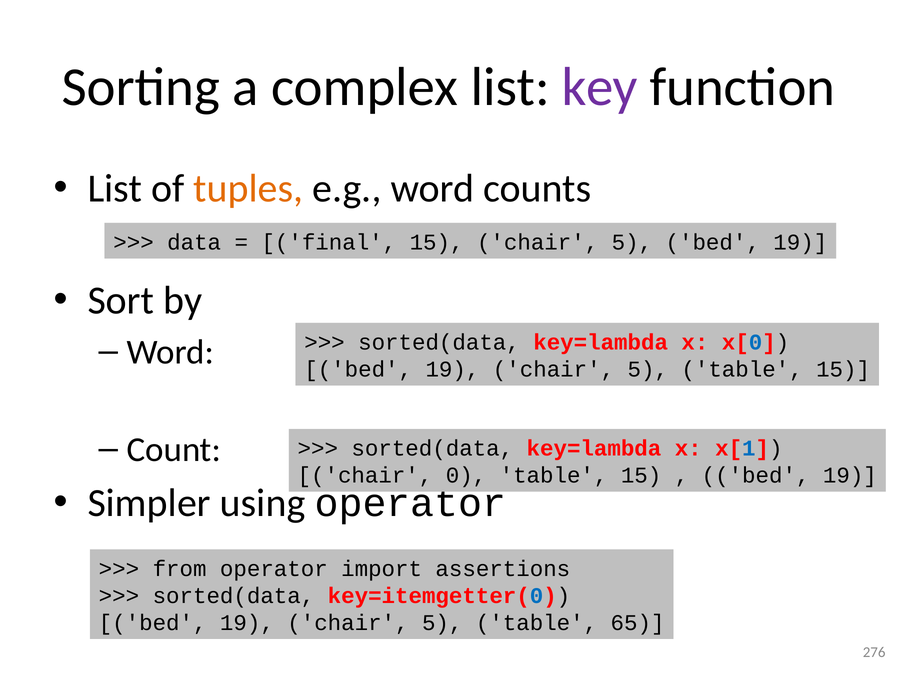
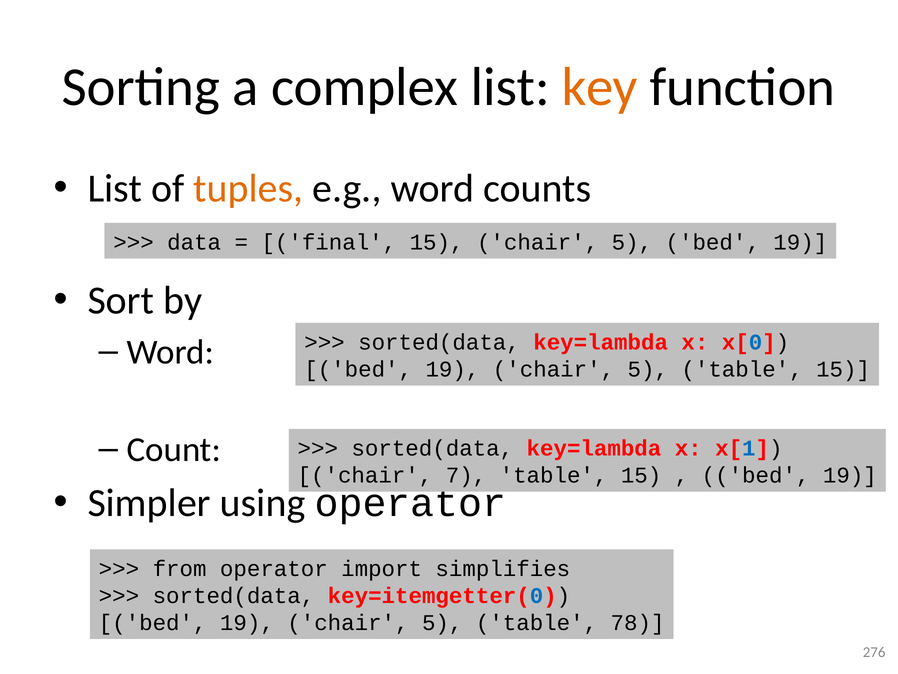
key colour: purple -> orange
0: 0 -> 7
assertions: assertions -> simplifies
65: 65 -> 78
